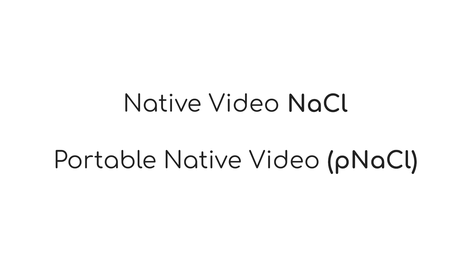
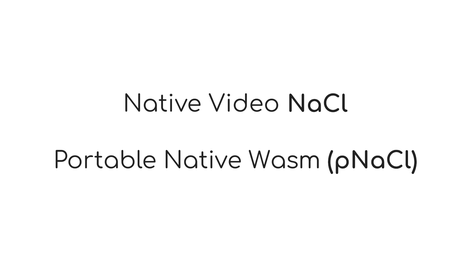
Portable Native Video: Video -> Wasm
